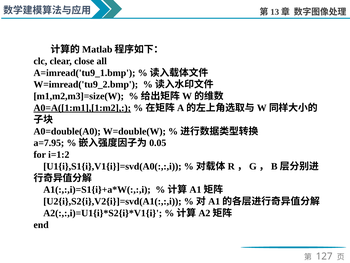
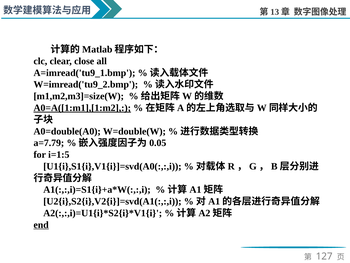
a=7.95: a=7.95 -> a=7.79
i=1:2: i=1:2 -> i=1:5
end underline: none -> present
